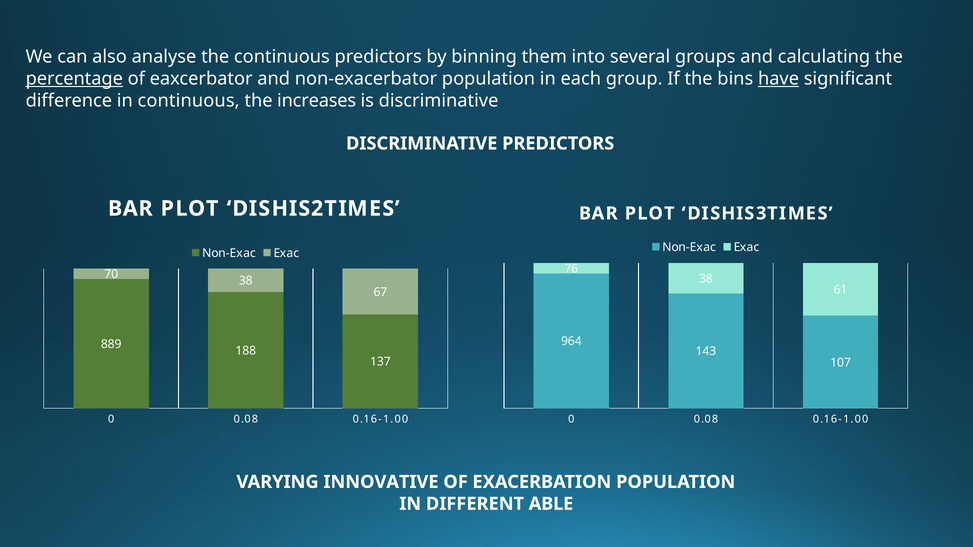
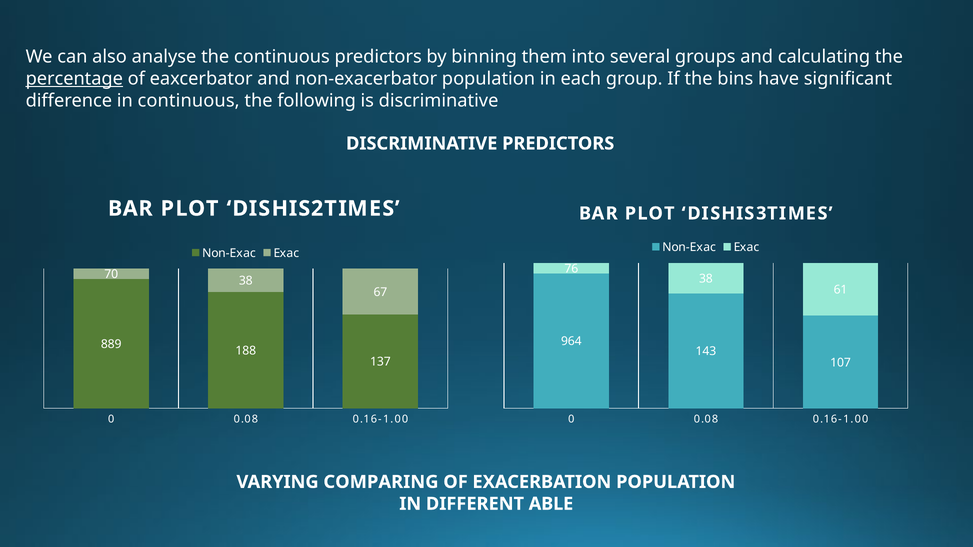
have underline: present -> none
increases: increases -> following
INNOVATIVE: INNOVATIVE -> COMPARING
